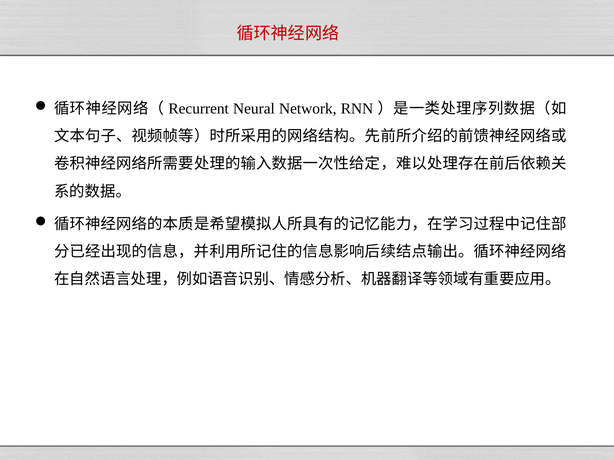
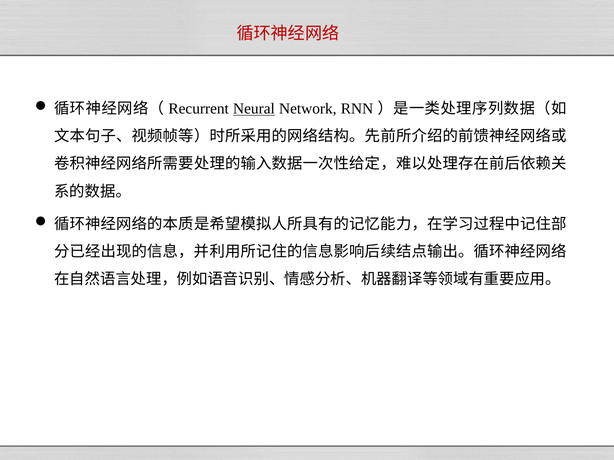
Neural underline: none -> present
